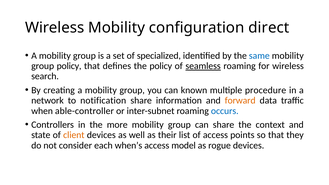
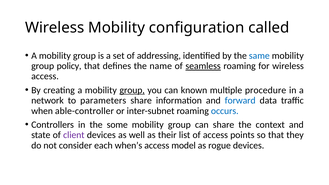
direct: direct -> called
specialized: specialized -> addressing
the policy: policy -> name
search at (45, 76): search -> access
group at (132, 90) underline: none -> present
notification: notification -> parameters
forward colour: orange -> blue
more: more -> some
client colour: orange -> purple
